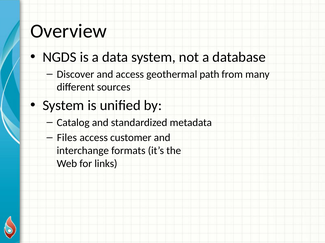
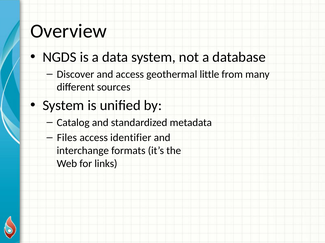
path: path -> little
customer: customer -> identifier
